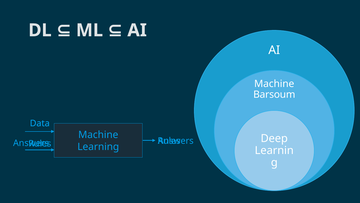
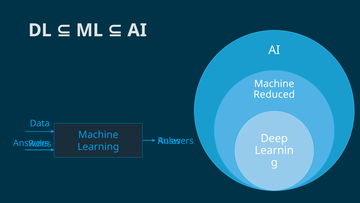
Barsoum: Barsoum -> Reduced
